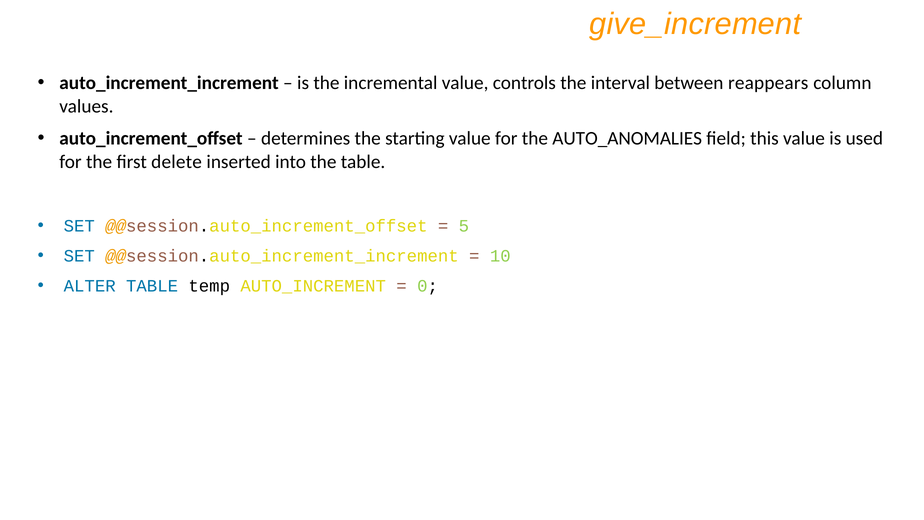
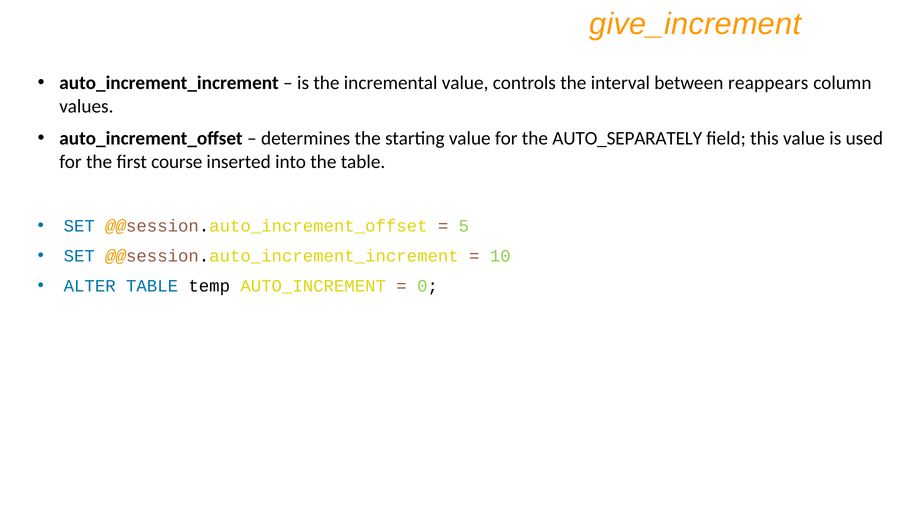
AUTO_ANOMALIES: AUTO_ANOMALIES -> AUTO_SEPARATELY
delete: delete -> course
